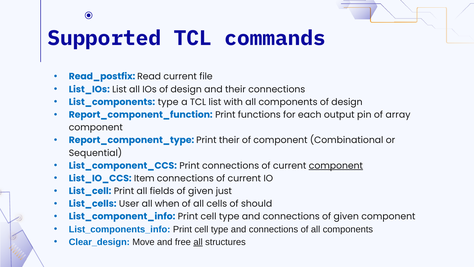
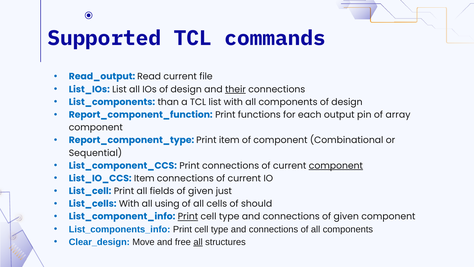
Read_postfix: Read_postfix -> Read_output
their at (235, 89) underline: none -> present
List_components type: type -> than
Print their: their -> item
List_cells User: User -> With
when: when -> using
Print at (188, 216) underline: none -> present
